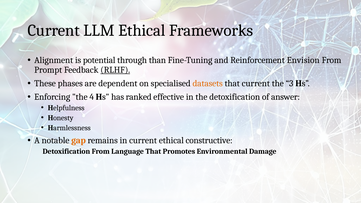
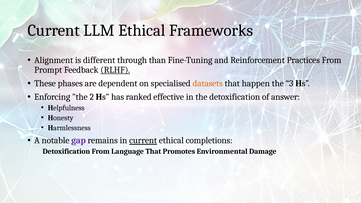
potential: potential -> different
Envision: Envision -> Practices
that current: current -> happen
4: 4 -> 2
gap colour: orange -> purple
current at (143, 141) underline: none -> present
constructive: constructive -> completions
